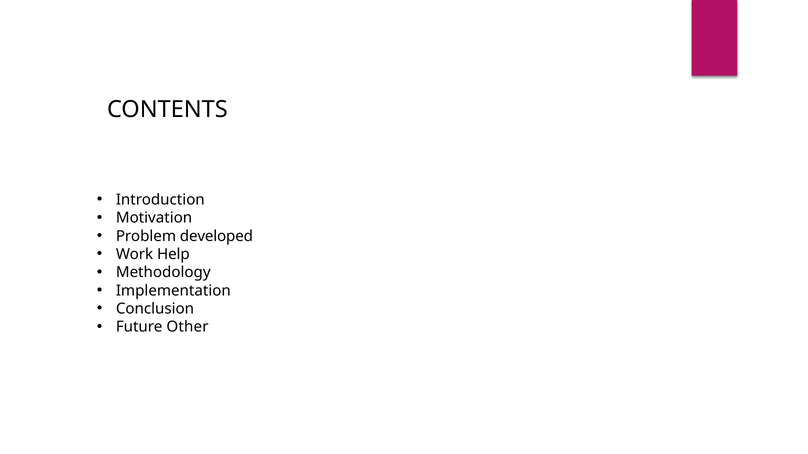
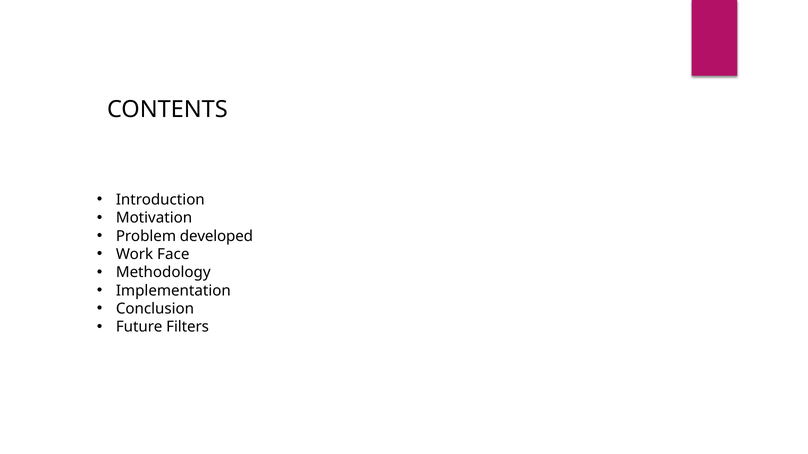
Help: Help -> Face
Other: Other -> Filters
